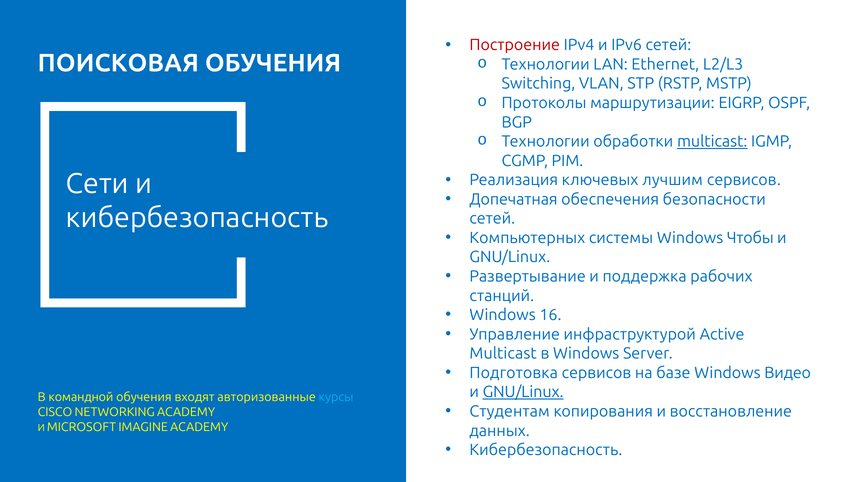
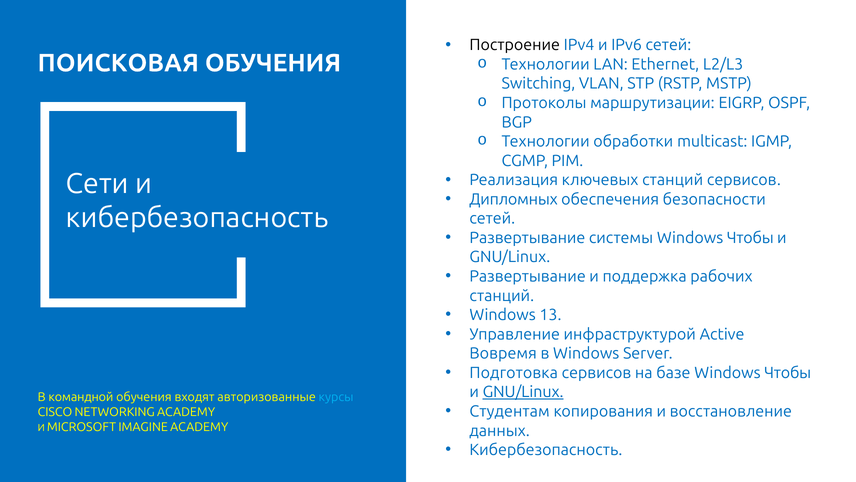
Построение colour: red -> black
multicast at (712, 141) underline: present -> none
ключевых лучшим: лучшим -> станций
Допечатная: Допечатная -> Дипломных
Компьютерных at (527, 238): Компьютерных -> Развертывание
16: 16 -> 13
Multicast at (503, 353): Multicast -> Вовремя
базе Windows Видео: Видео -> Чтобы
